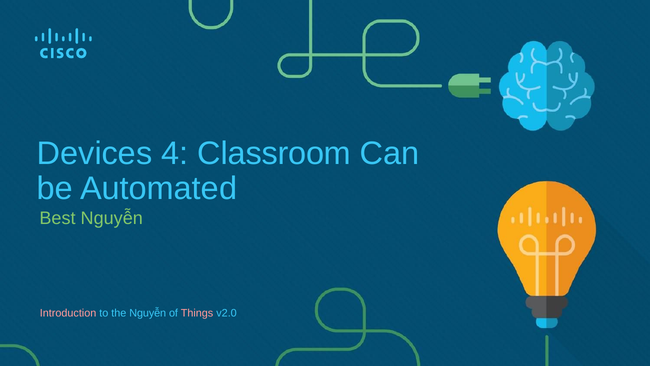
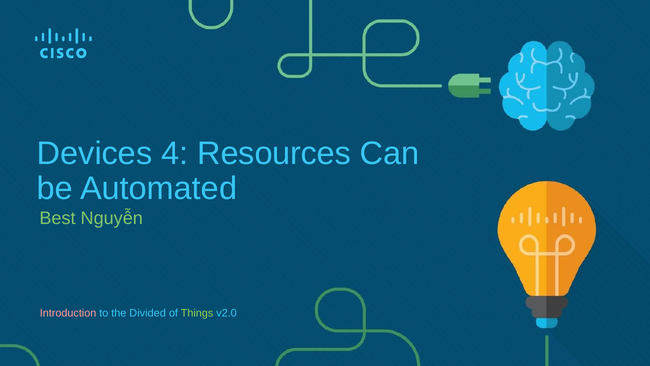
Classroom: Classroom -> Resources
the Nguyễn: Nguyễn -> Divided
Things colour: pink -> light green
